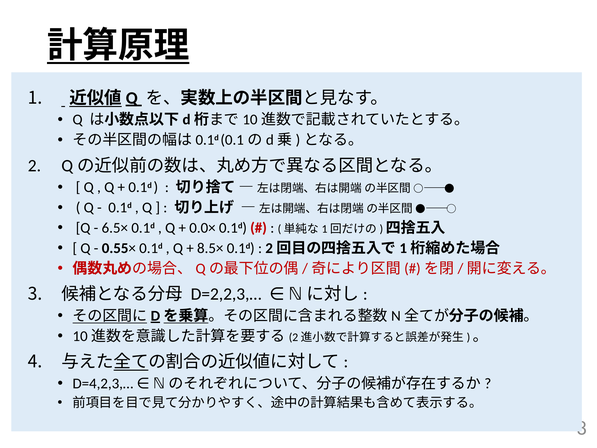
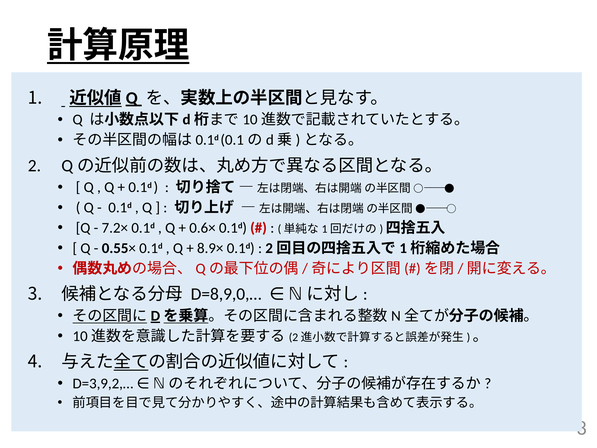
6.5×: 6.5× -> 7.2×
0.0×: 0.0× -> 0.6×
8.5×: 8.5× -> 8.9×
D=2,2,3,…: D=2,2,3,… -> D=8,9,0,…
D=4,2,3,…: D=4,2,3,… -> D=3,9,2,…
